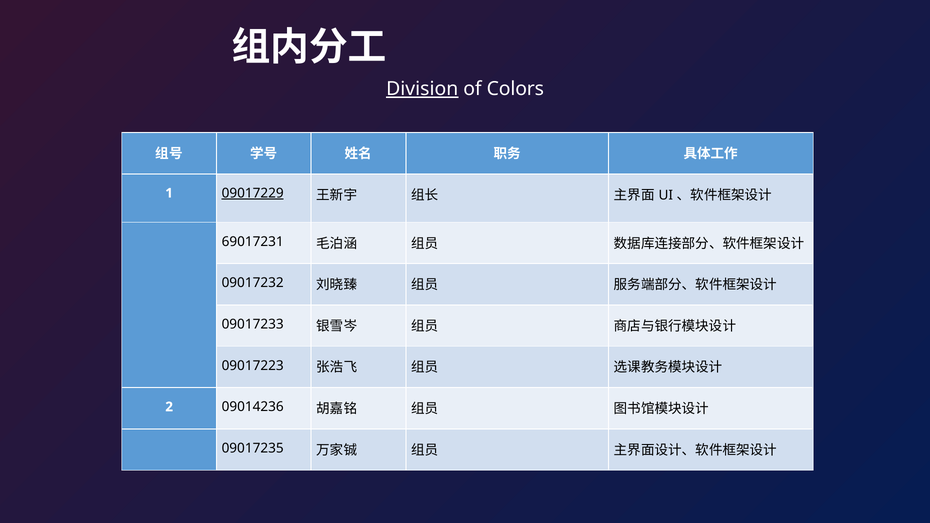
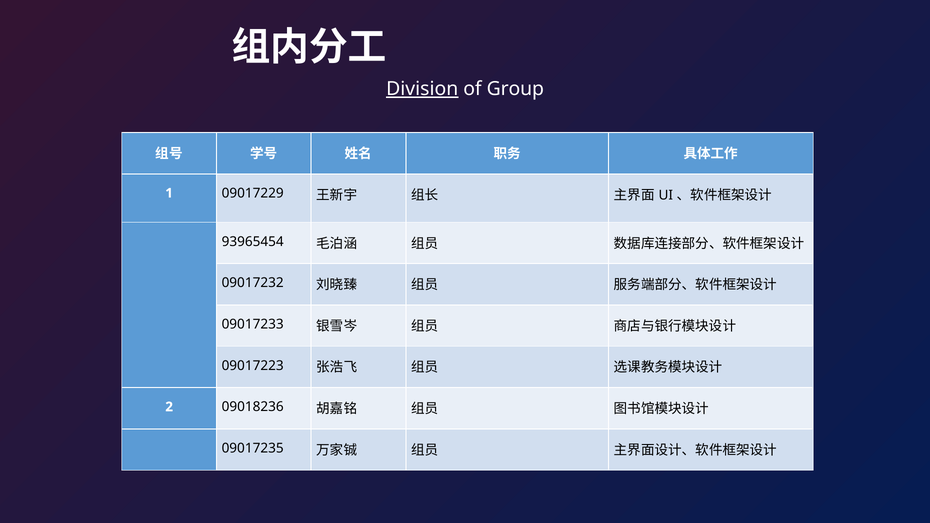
Colors: Colors -> Group
09017229 underline: present -> none
69017231: 69017231 -> 93965454
09014236: 09014236 -> 09018236
